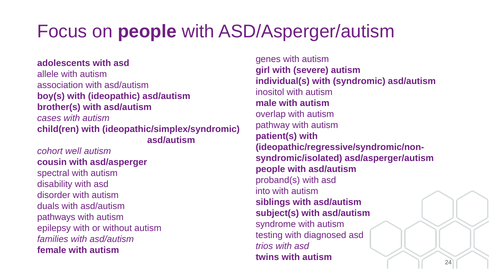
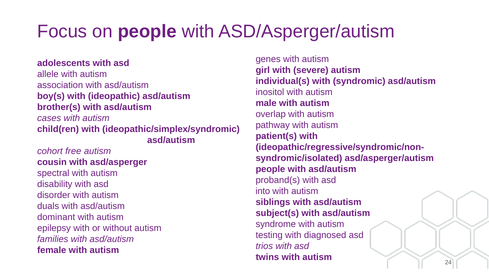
well: well -> free
pathways: pathways -> dominant
